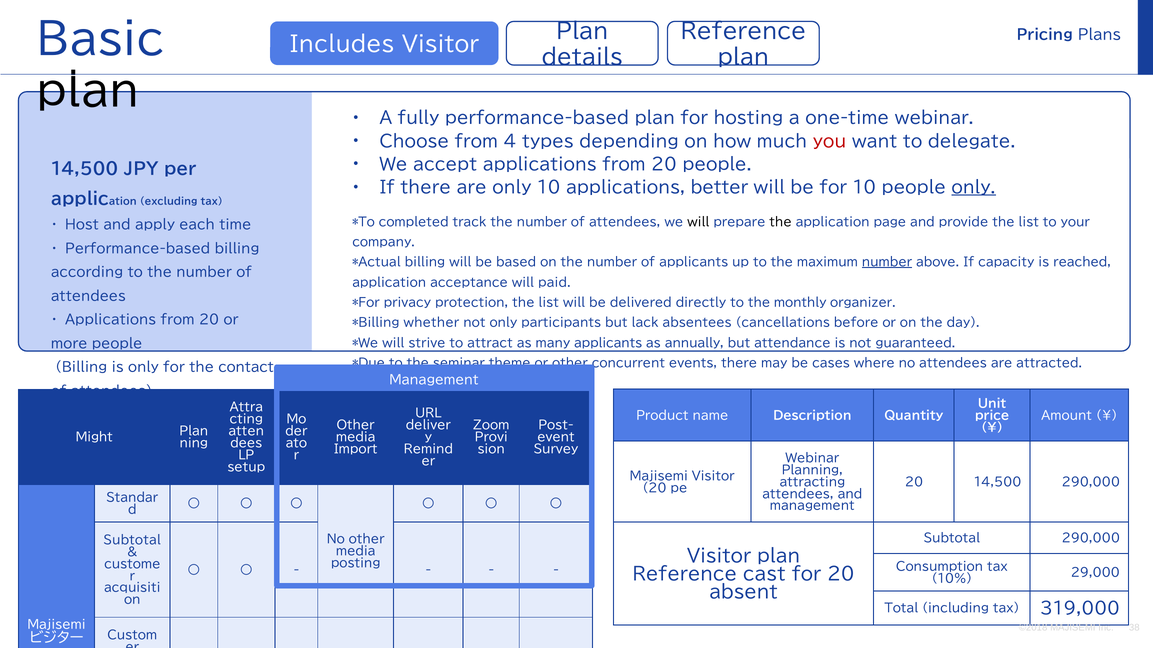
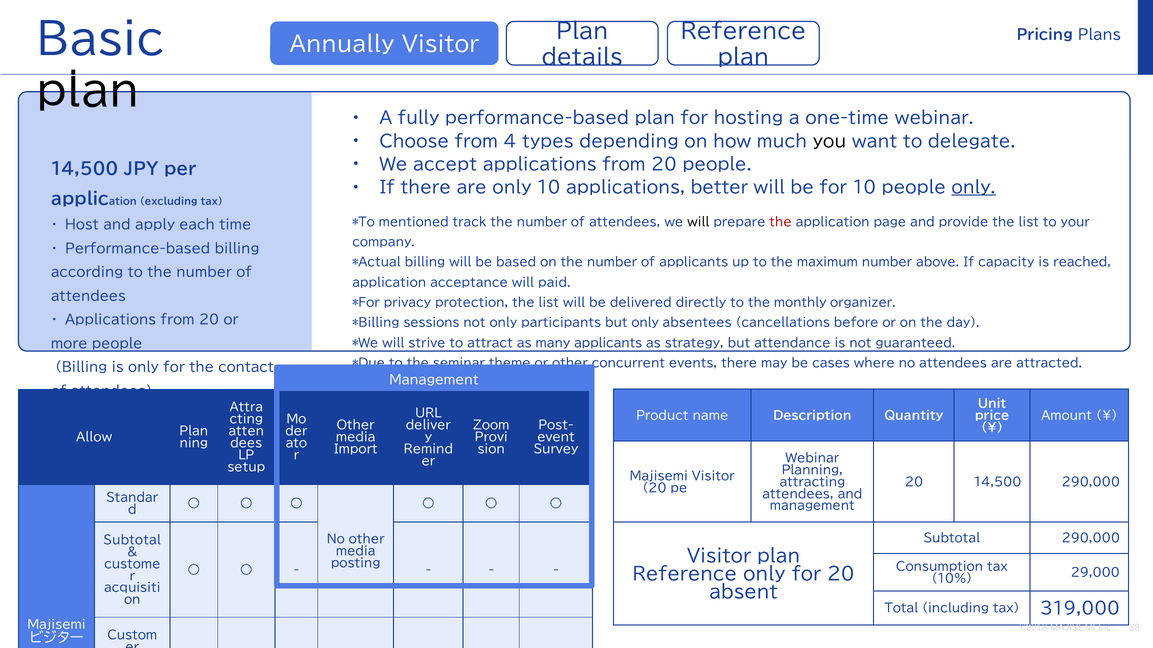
Includes: Includes -> Annually
you colour: red -> black
completed: completed -> mentioned
the at (781, 222) colour: black -> red
number at (887, 263) underline: present -> none
whether: whether -> sessions
but lack: lack -> only
annually: annually -> strategy
Might: Might -> Allow
Reference cast: cast -> only
